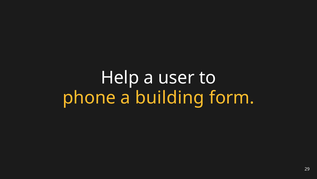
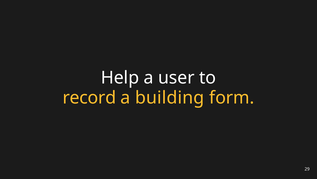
phone: phone -> record
